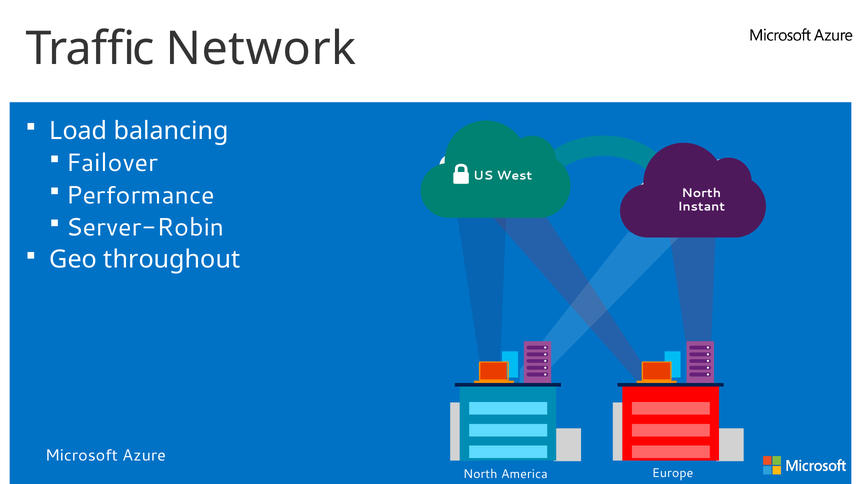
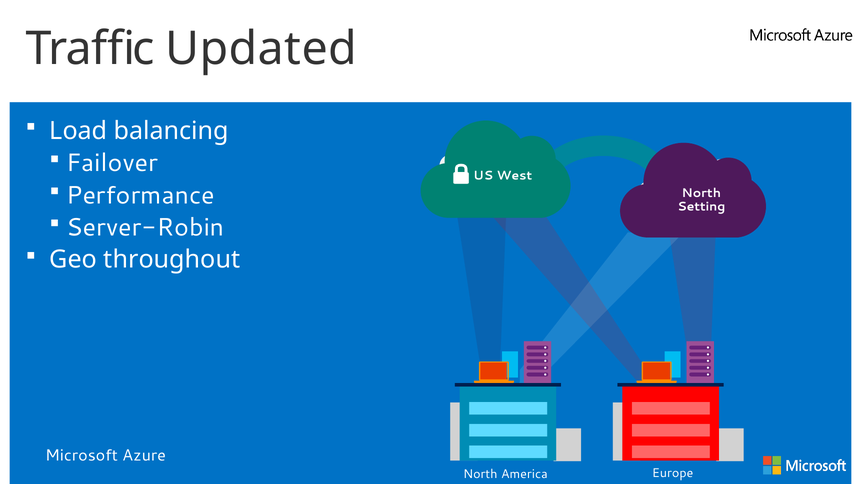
Network: Network -> Updated
Instant: Instant -> Setting
